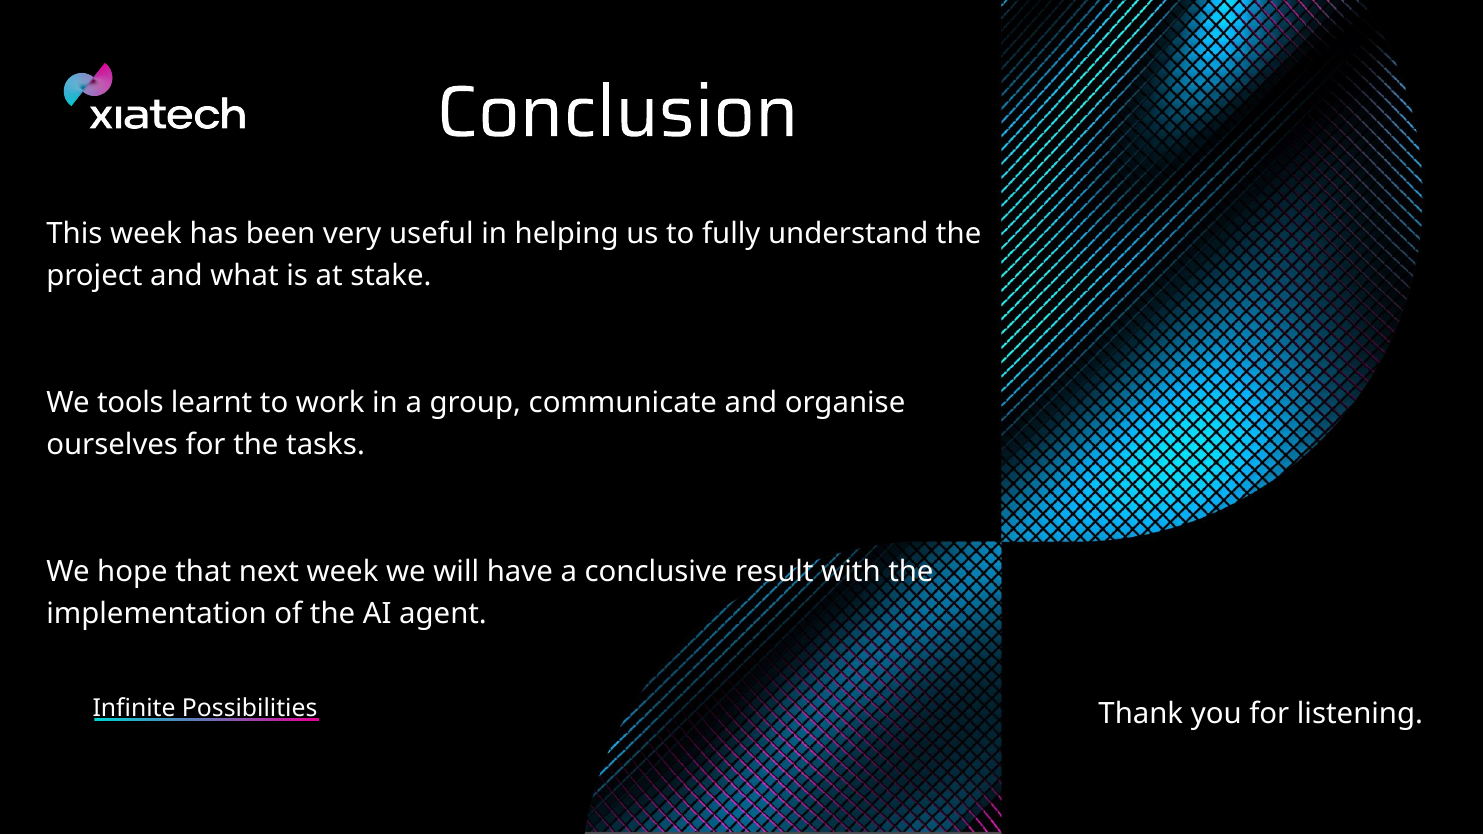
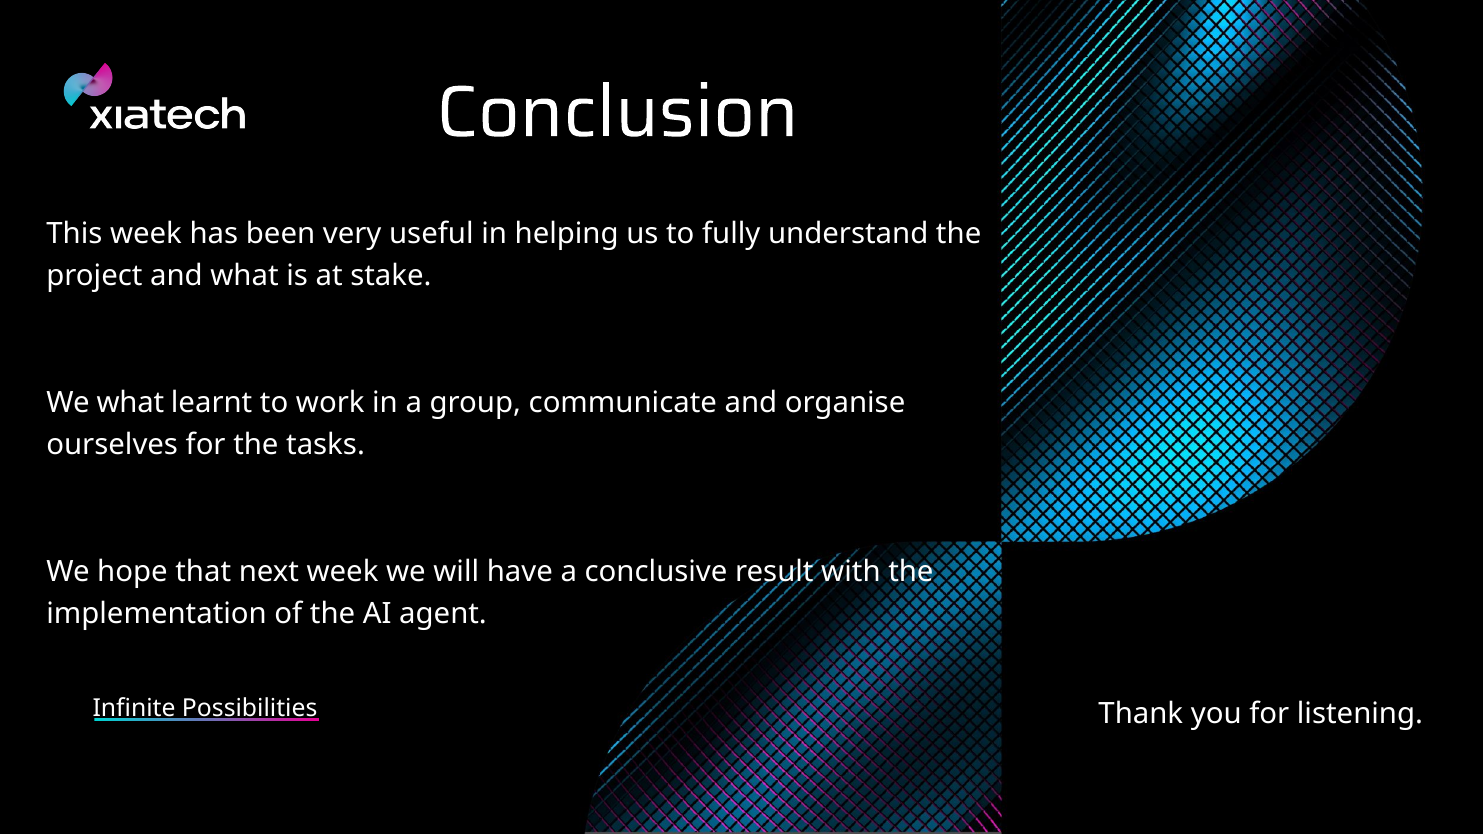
We tools: tools -> what
